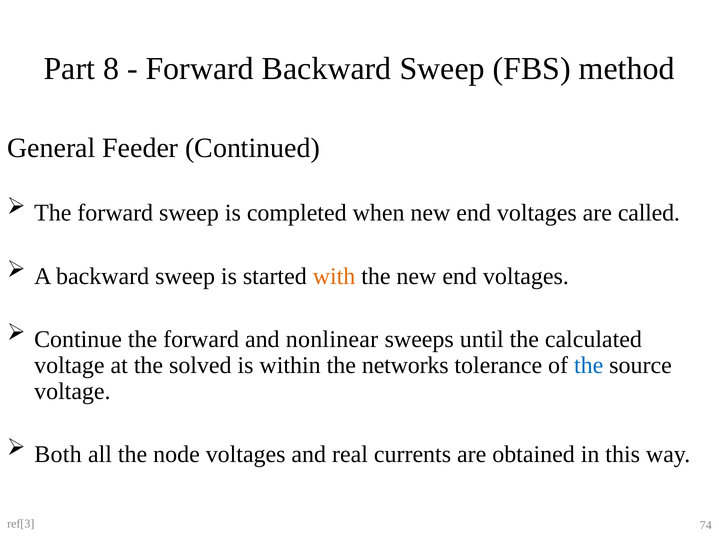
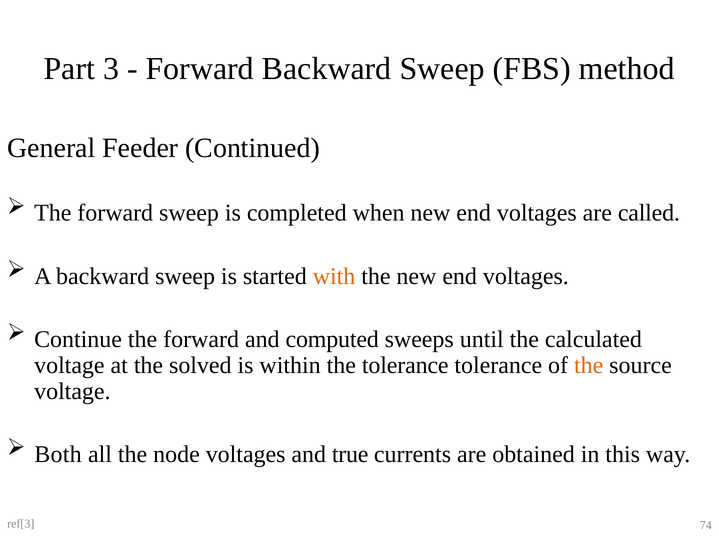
8: 8 -> 3
nonlinear: nonlinear -> computed
the networks: networks -> tolerance
the at (589, 365) colour: blue -> orange
real: real -> true
